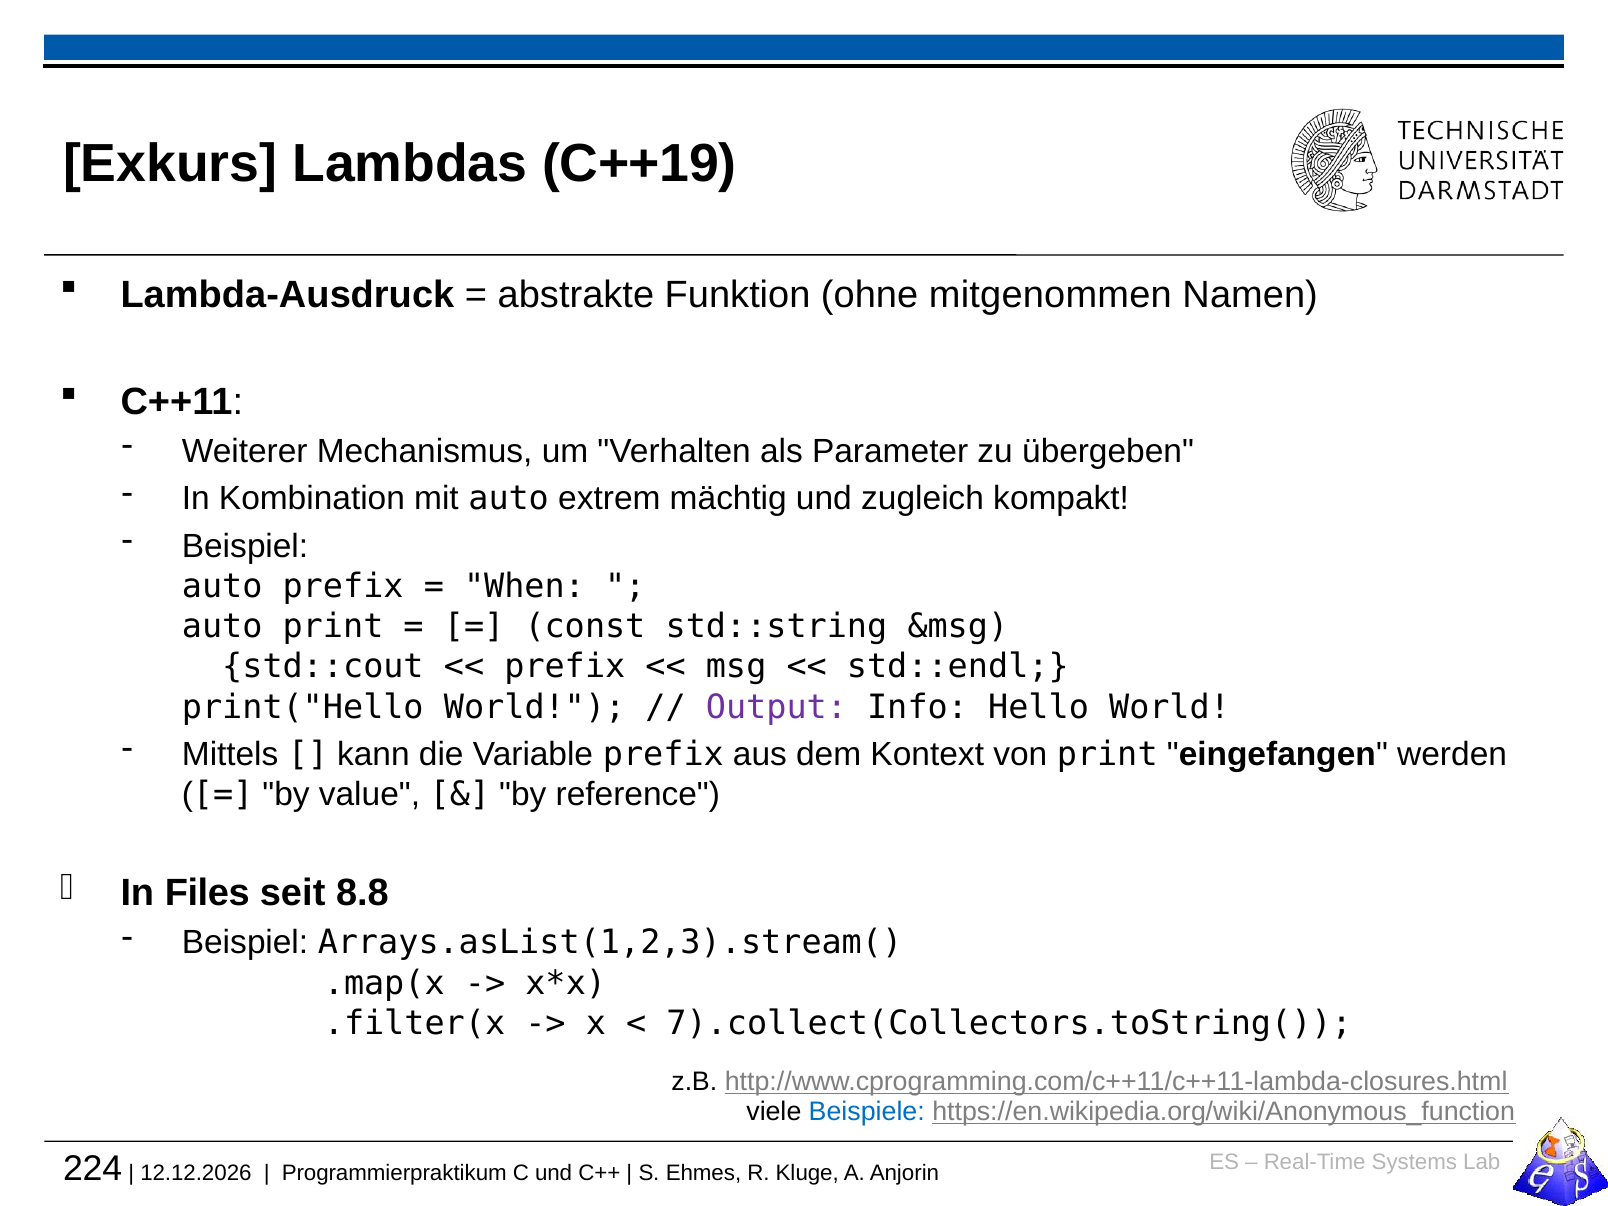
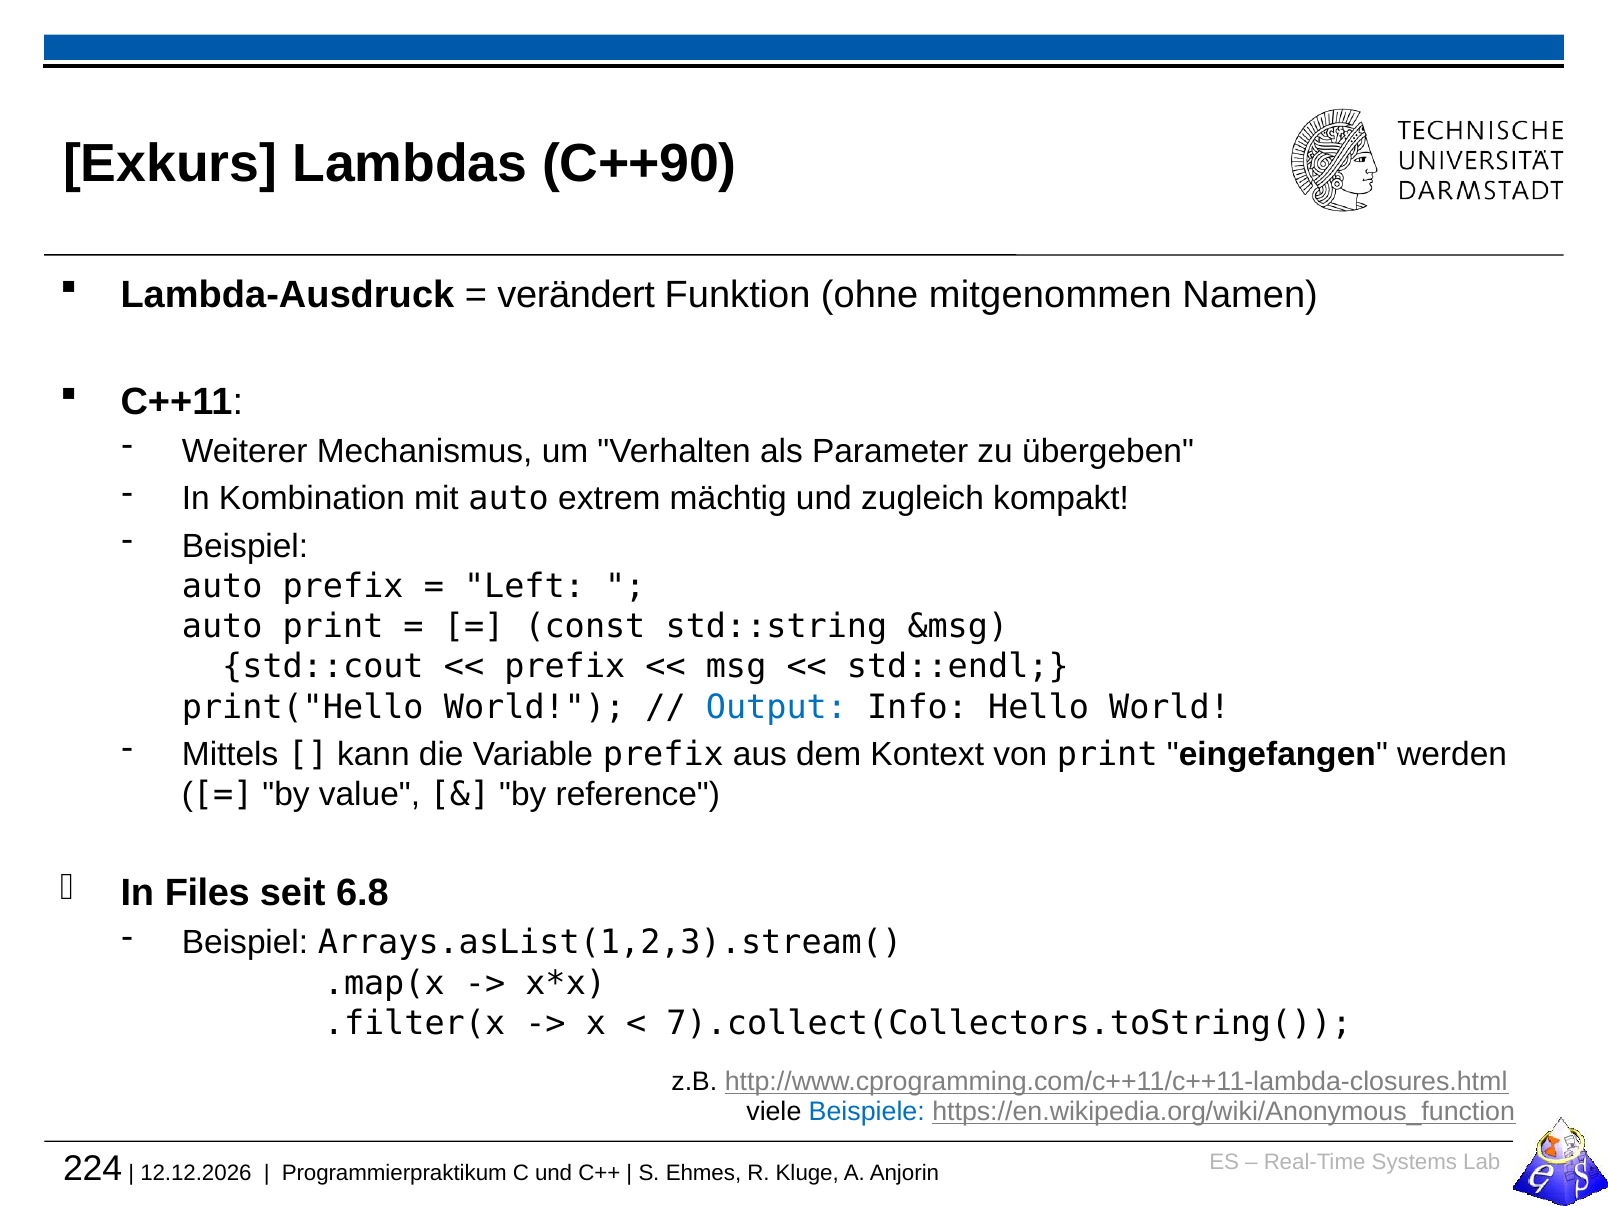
C++19: C++19 -> C++90
abstrakte: abstrakte -> verändert
When: When -> Left
Output colour: purple -> blue
8.8: 8.8 -> 6.8
